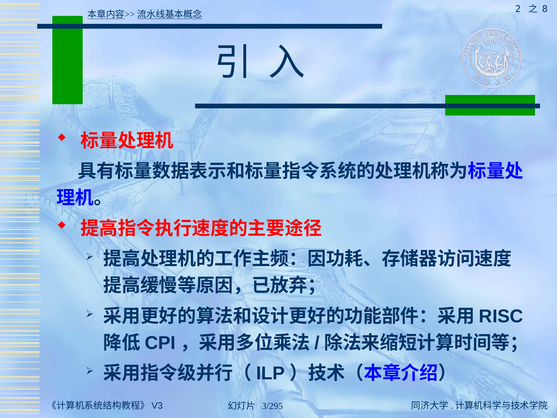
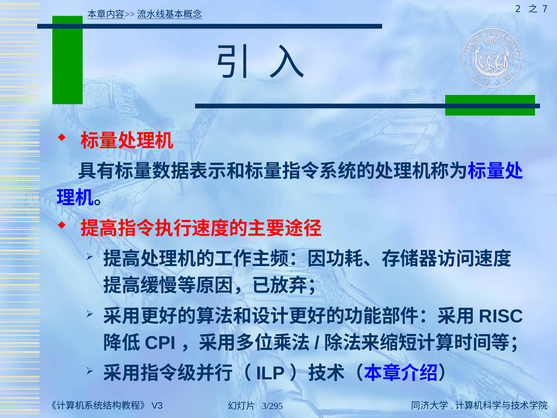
8: 8 -> 7
